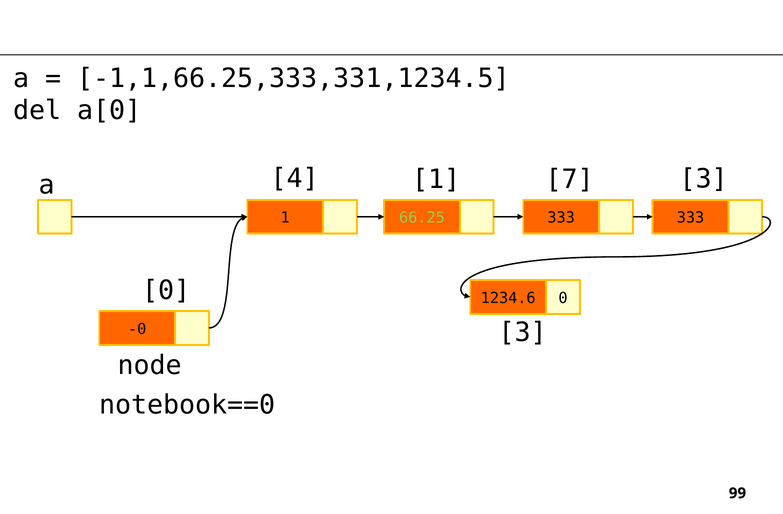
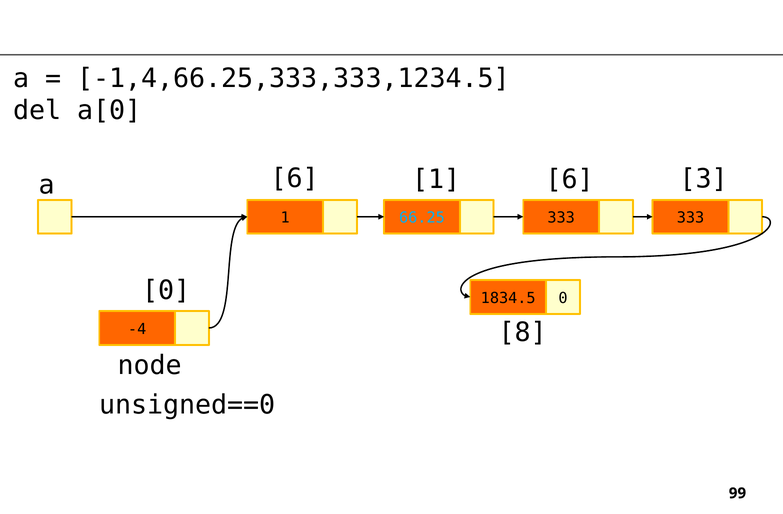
-1,1,66.25,333,331,1234.5: -1,1,66.25,333,331,1234.5 -> -1,4,66.25,333,333,1234.5
4 at (295, 179): 4 -> 6
1 7: 7 -> 6
66.25 colour: light green -> light blue
1234.6: 1234.6 -> 1834.5
3 at (523, 332): 3 -> 8
-0: -0 -> -4
notebook==0: notebook==0 -> unsigned==0
